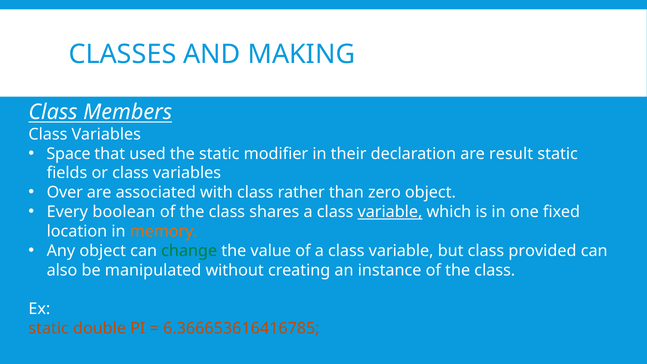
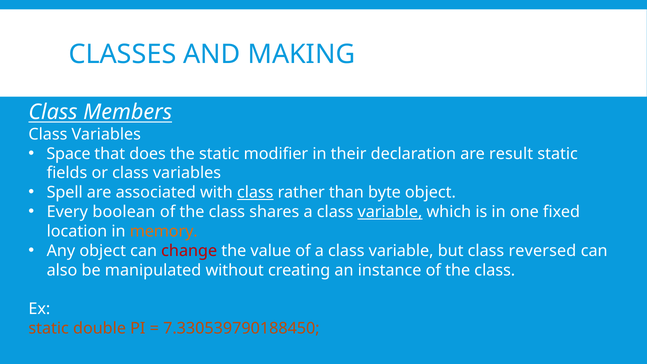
used: used -> does
Over: Over -> Spell
class at (255, 192) underline: none -> present
zero: zero -> byte
change colour: green -> red
provided: provided -> reversed
6.366653616416785: 6.366653616416785 -> 7.330539790188450
